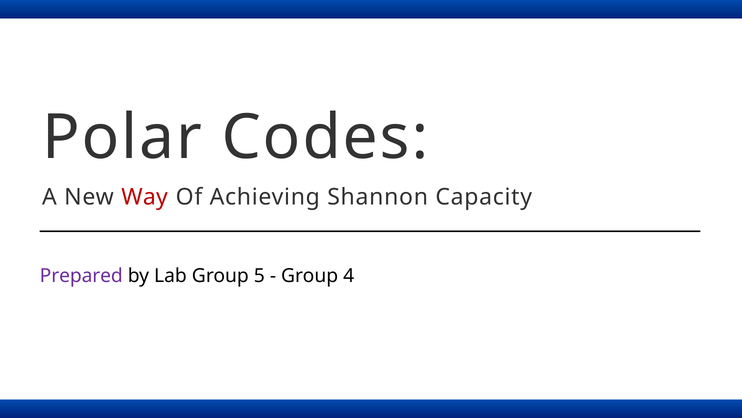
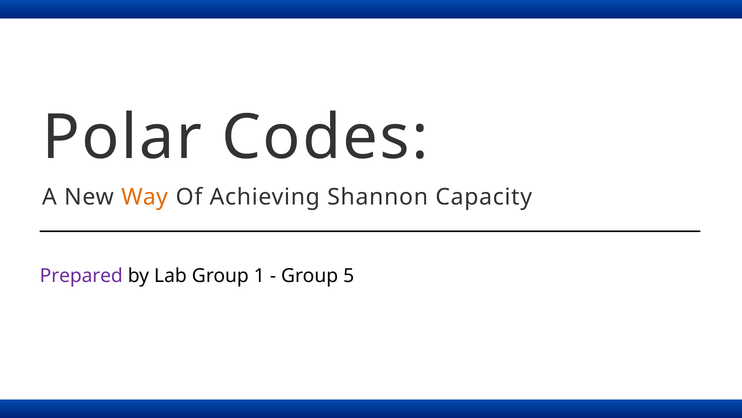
Way colour: red -> orange
5: 5 -> 1
4: 4 -> 5
